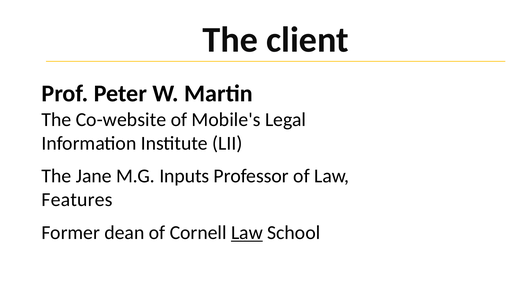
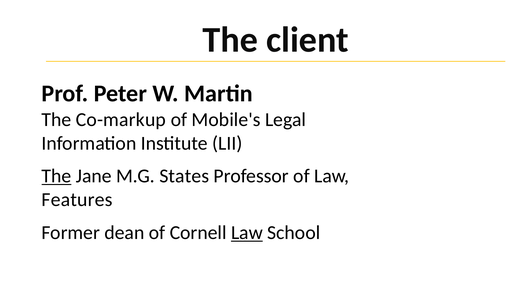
Co-website: Co-website -> Co-markup
The at (56, 176) underline: none -> present
Inputs: Inputs -> States
